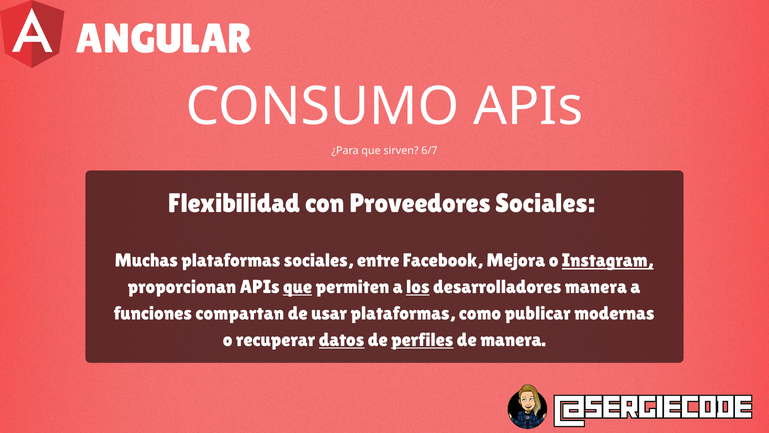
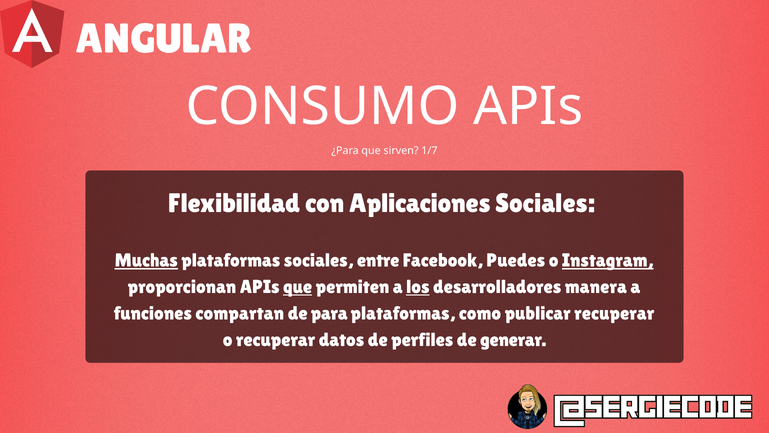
6/7: 6/7 -> 1/7
Proveedores: Proveedores -> Aplicaciones
Muchas underline: none -> present
Mejora: Mejora -> Puedes
usar: usar -> para
publicar modernas: modernas -> recuperar
datos underline: present -> none
perfiles underline: present -> none
de manera: manera -> generar
